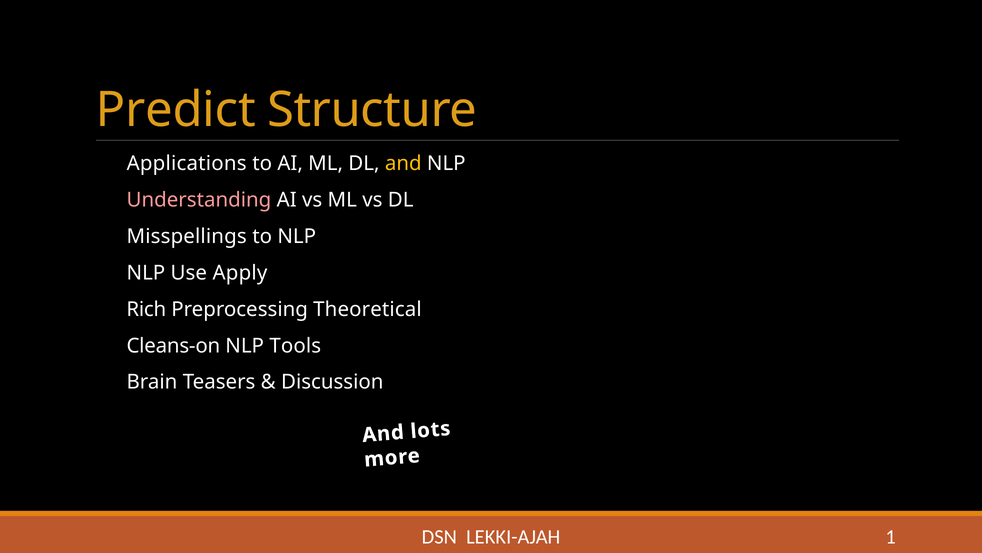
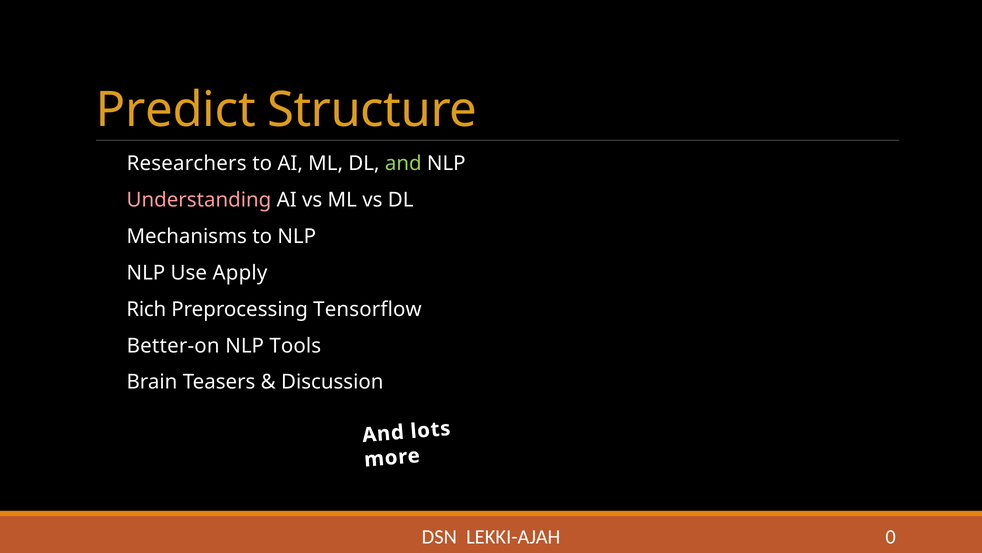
Applications: Applications -> Researchers
and at (403, 163) colour: yellow -> light green
Misspellings: Misspellings -> Mechanisms
Theoretical: Theoretical -> Tensorflow
Cleans-on: Cleans-on -> Better-on
1: 1 -> 0
